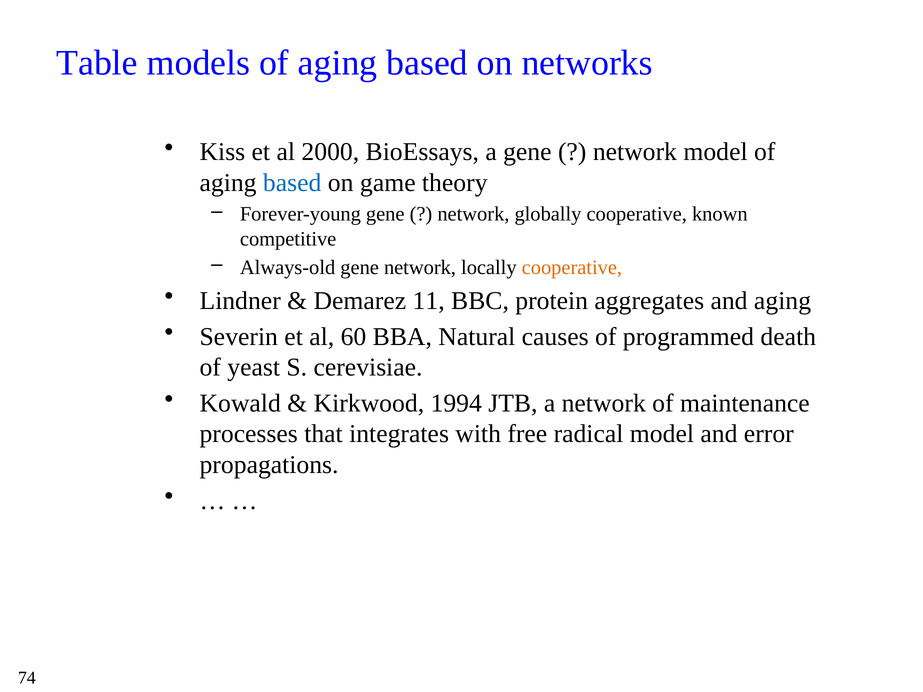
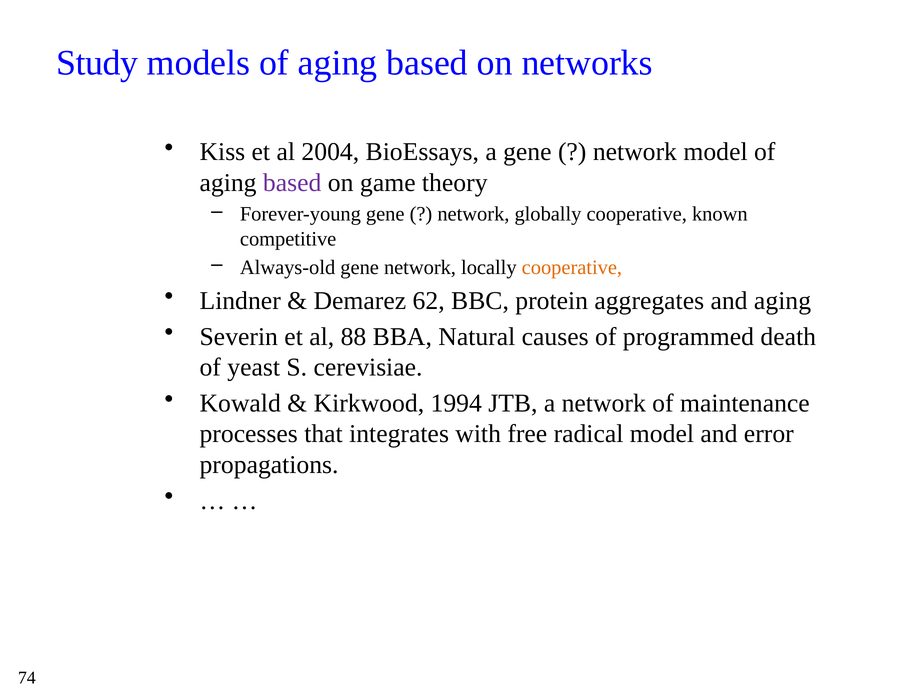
Table: Table -> Study
2000: 2000 -> 2004
based at (292, 183) colour: blue -> purple
11: 11 -> 62
60: 60 -> 88
